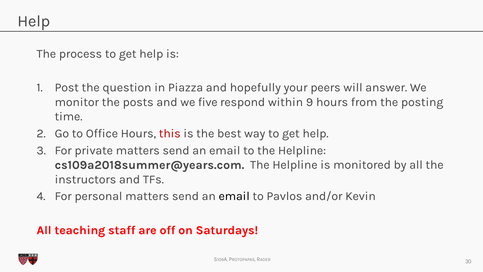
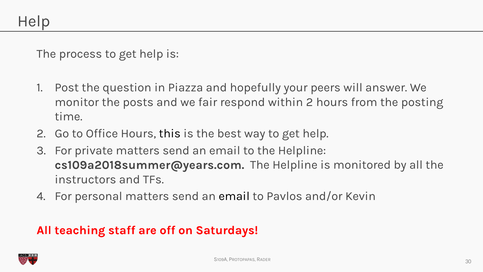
five: five -> fair
within 9: 9 -> 2
this colour: red -> black
